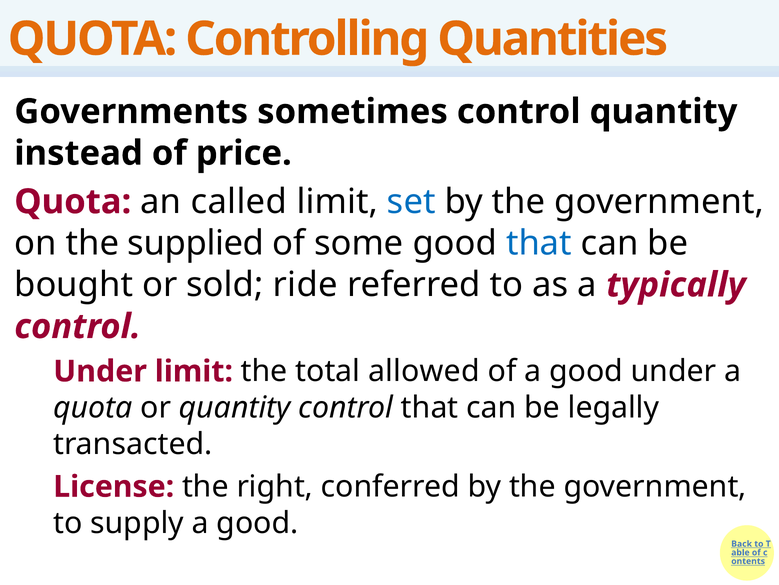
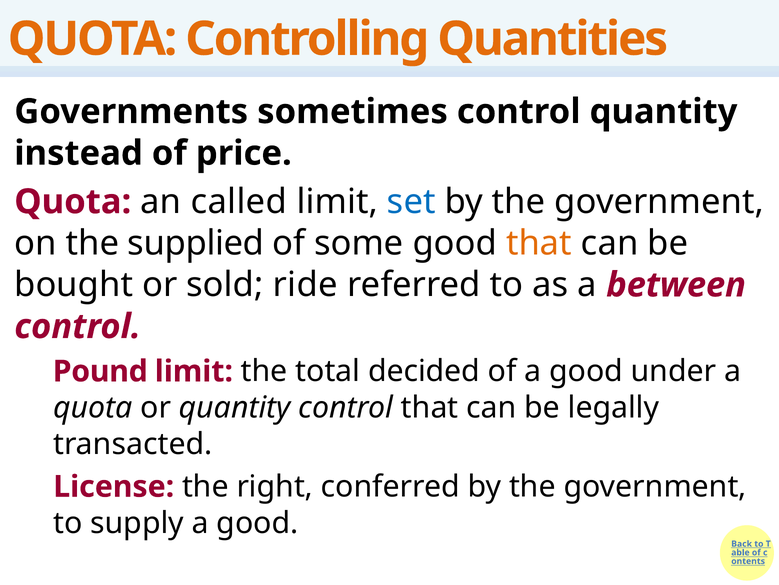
that at (539, 243) colour: blue -> orange
typically: typically -> between
Under at (100, 371): Under -> Pound
allowed: allowed -> decided
